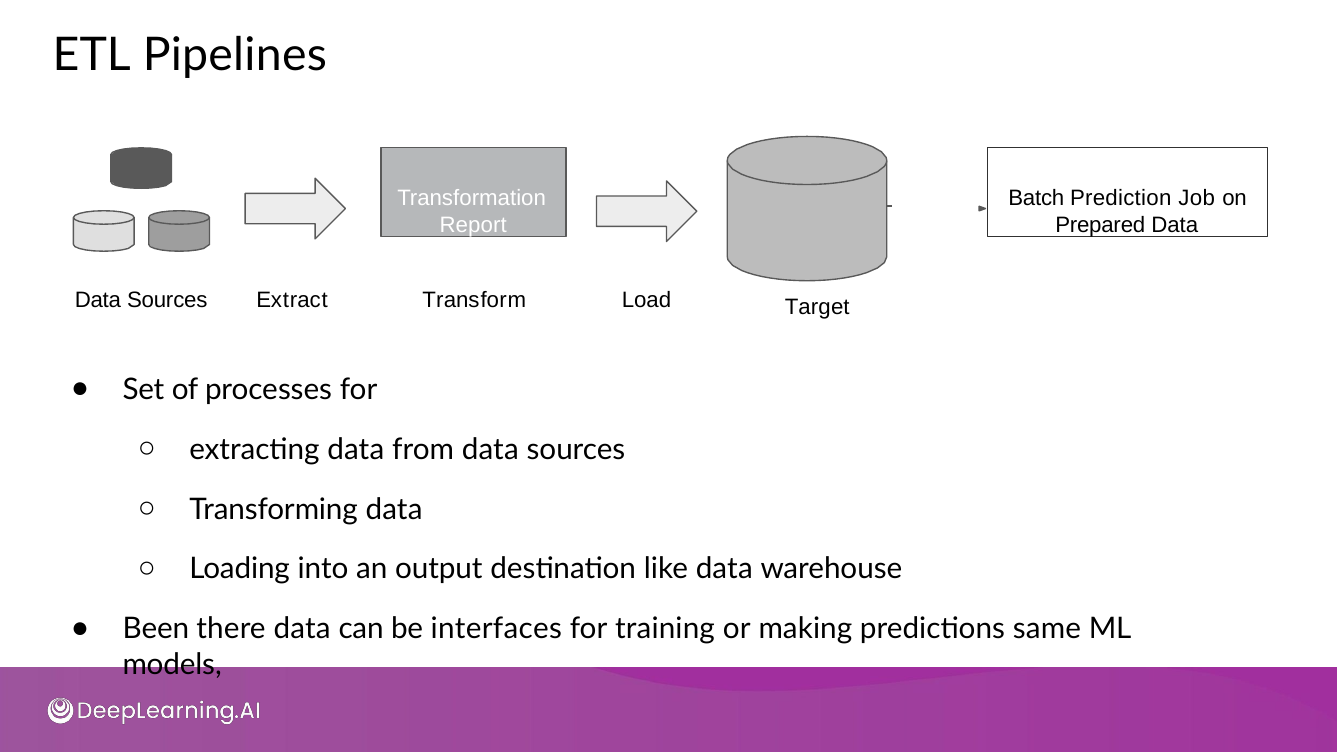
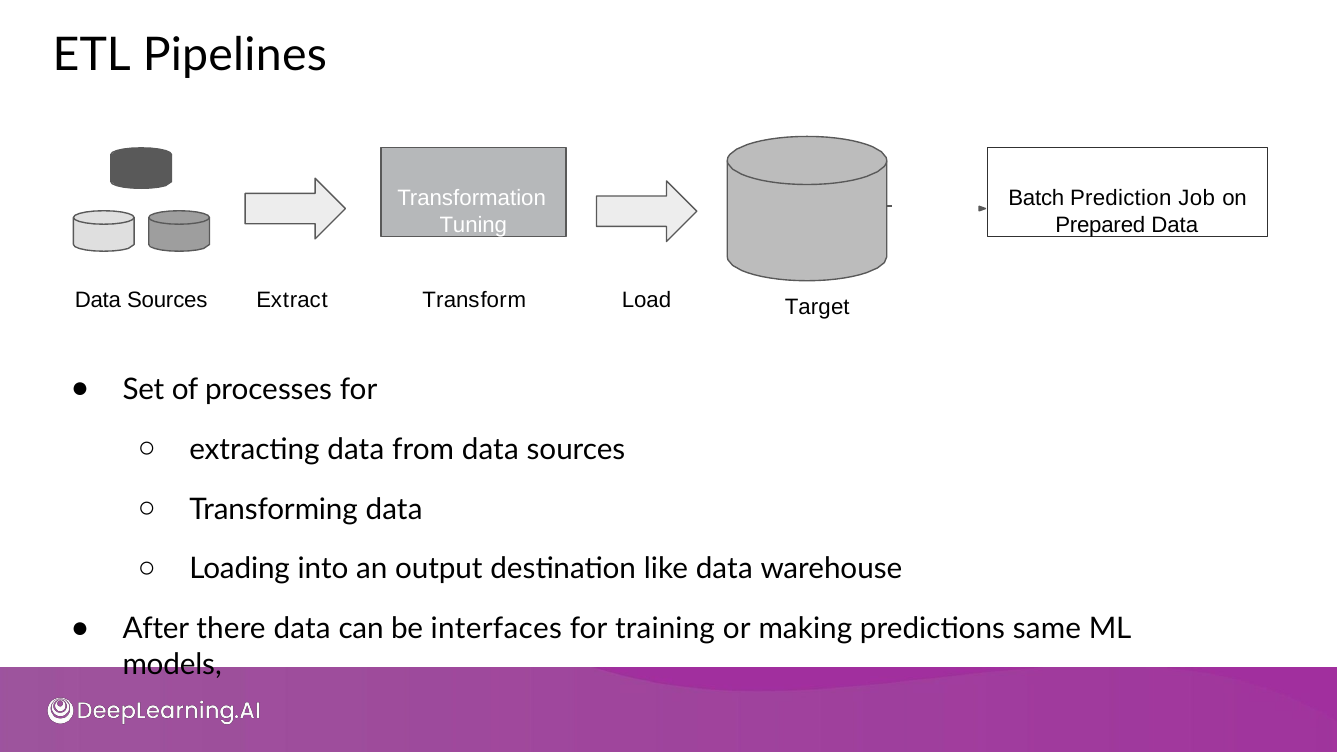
Report: Report -> Tuning
Been: Been -> After
